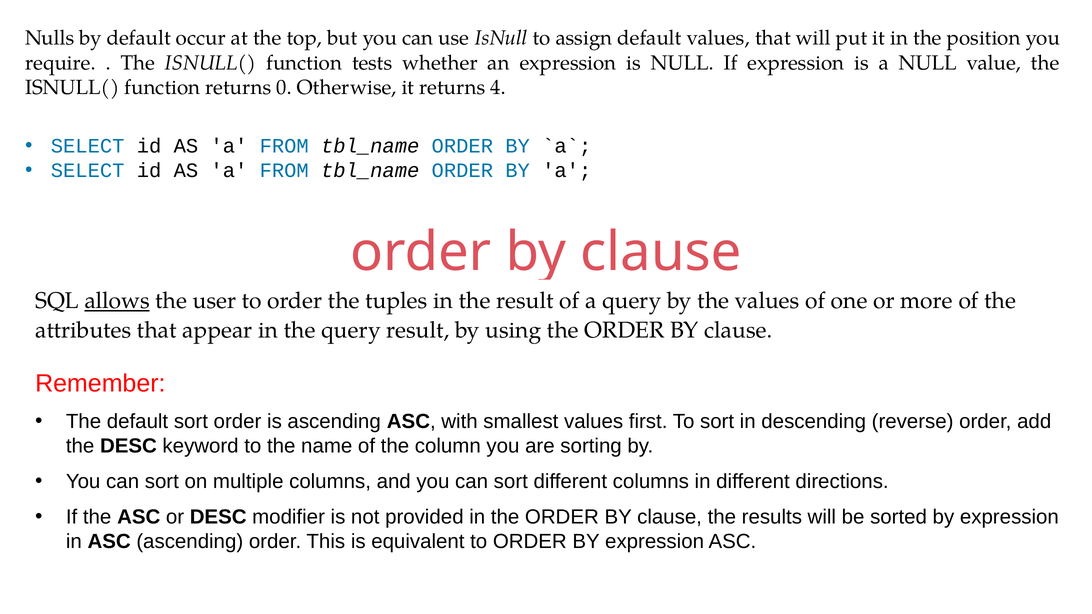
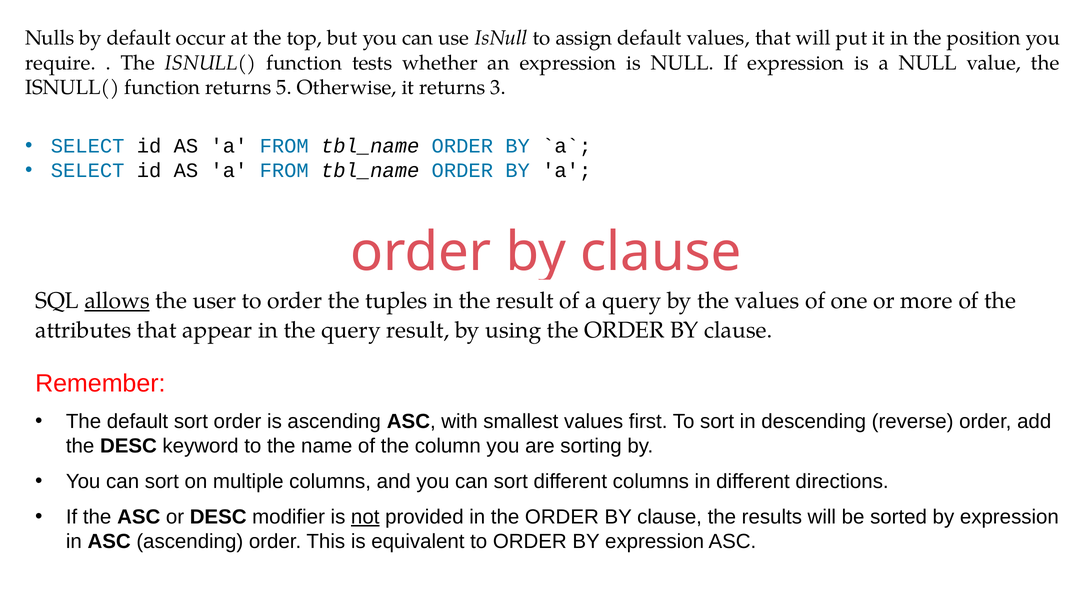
0: 0 -> 5
4: 4 -> 3
not underline: none -> present
